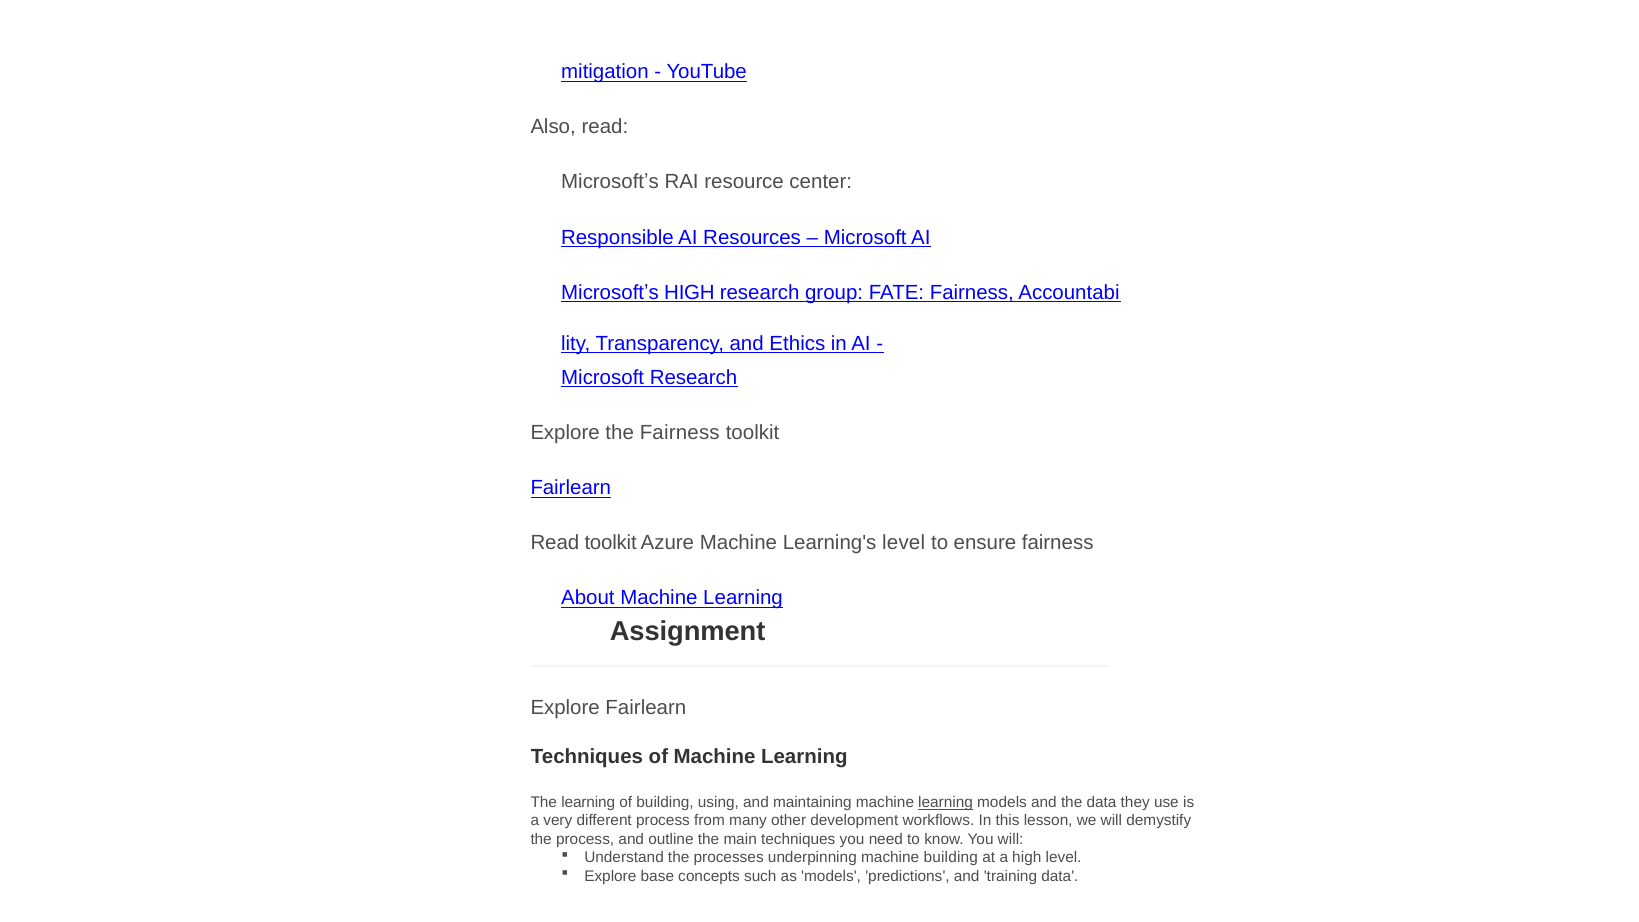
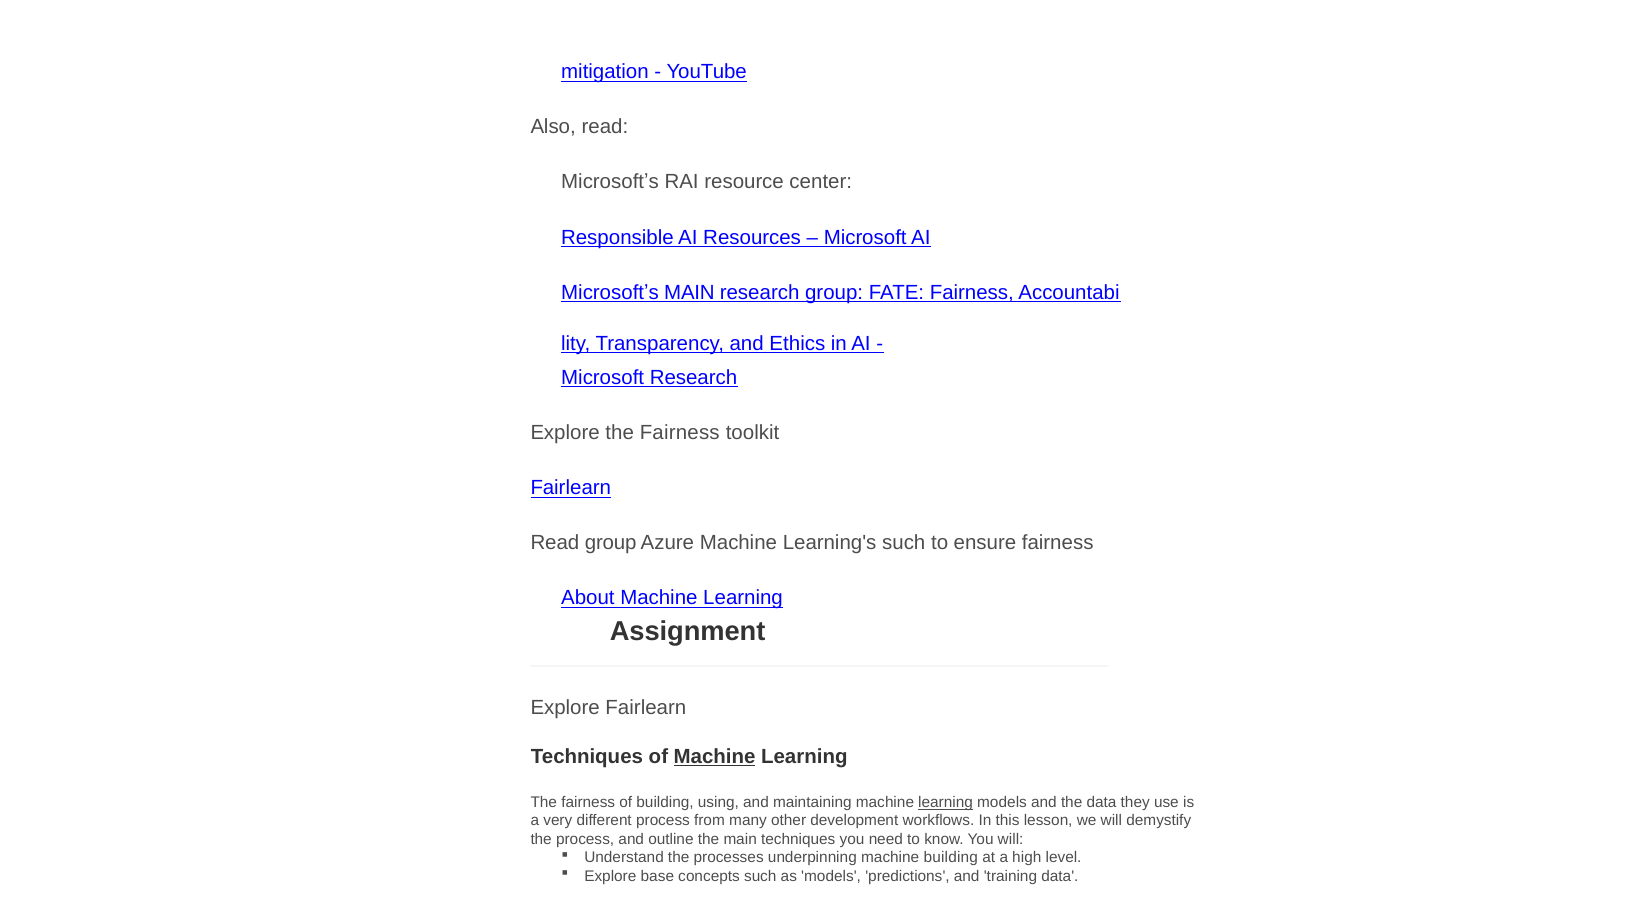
Microsoftʼs HIGH: HIGH -> MAIN
Read toolkit: toolkit -> group
Learning's level: level -> such
Machine at (715, 757) underline: none -> present
learning at (588, 802): learning -> fairness
